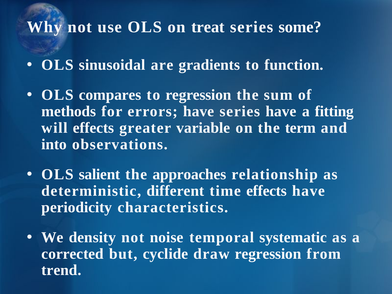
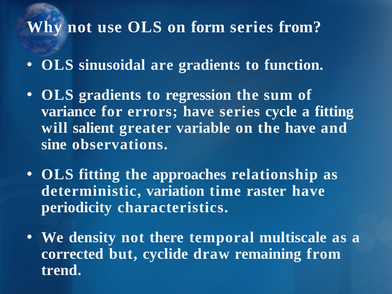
treat: treat -> form
series some: some -> from
OLS compares: compares -> gradients
methods: methods -> variance
series have: have -> cycle
will effects: effects -> salient
the term: term -> have
into: into -> sine
OLS salient: salient -> fitting
different: different -> variation
time effects: effects -> raster
noise: noise -> there
systematic: systematic -> multiscale
draw regression: regression -> remaining
